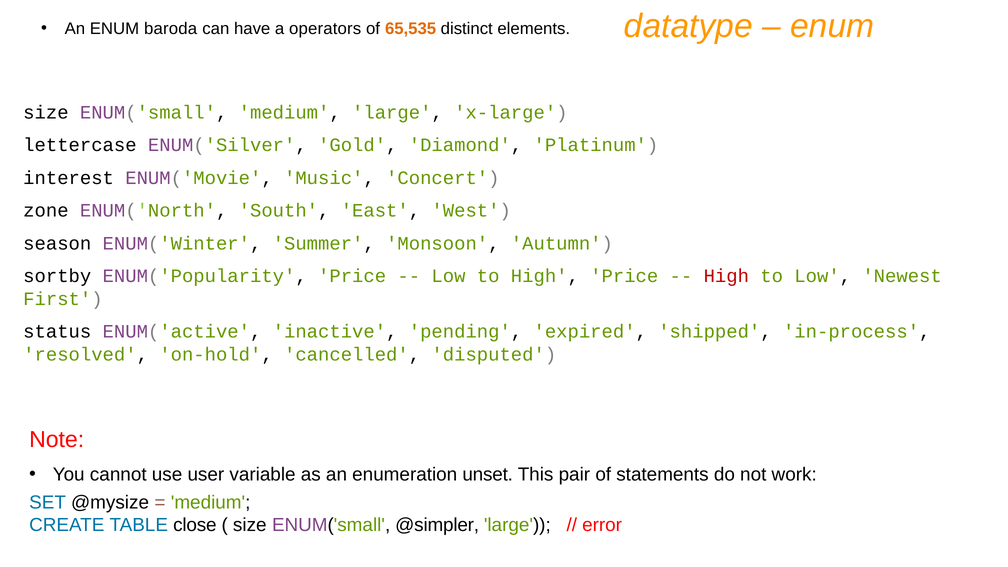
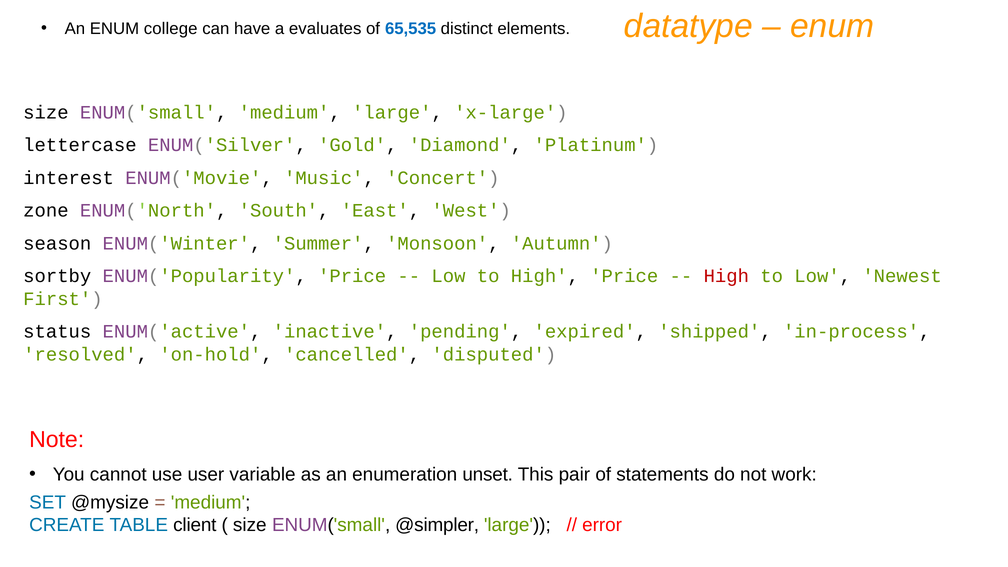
baroda: baroda -> college
operators: operators -> evaluates
65,535 colour: orange -> blue
close: close -> client
